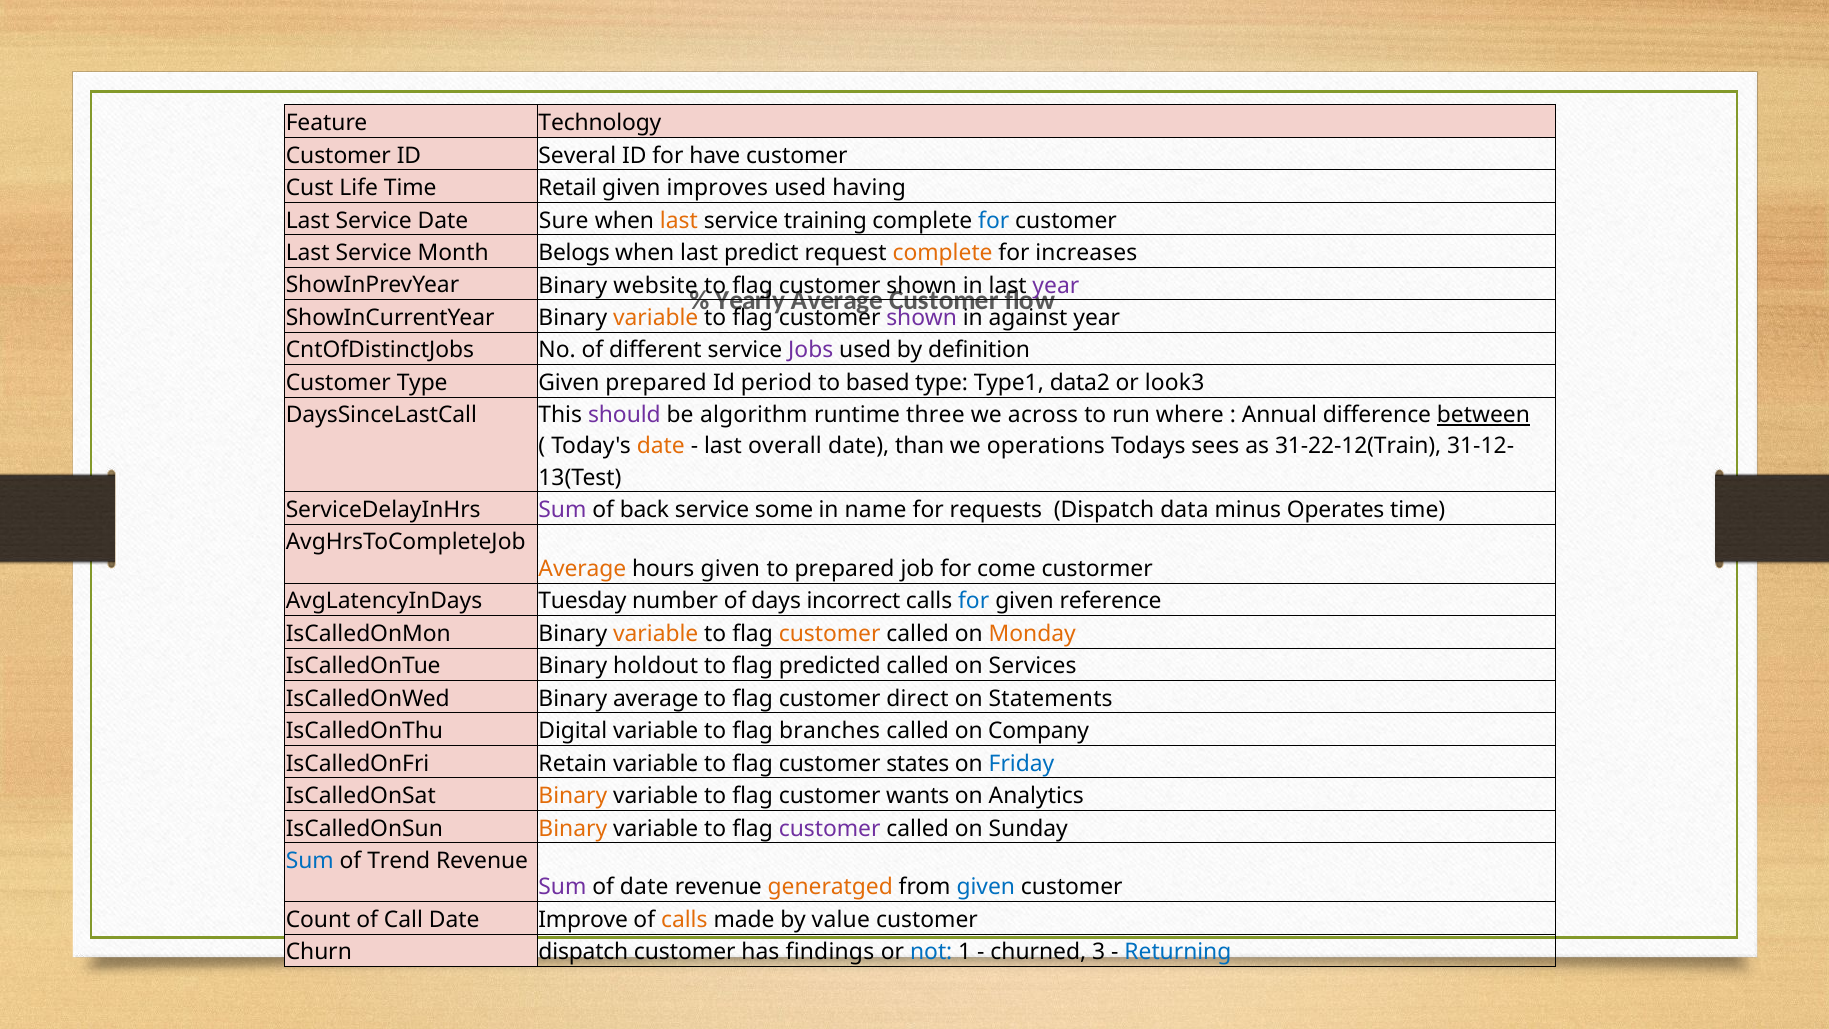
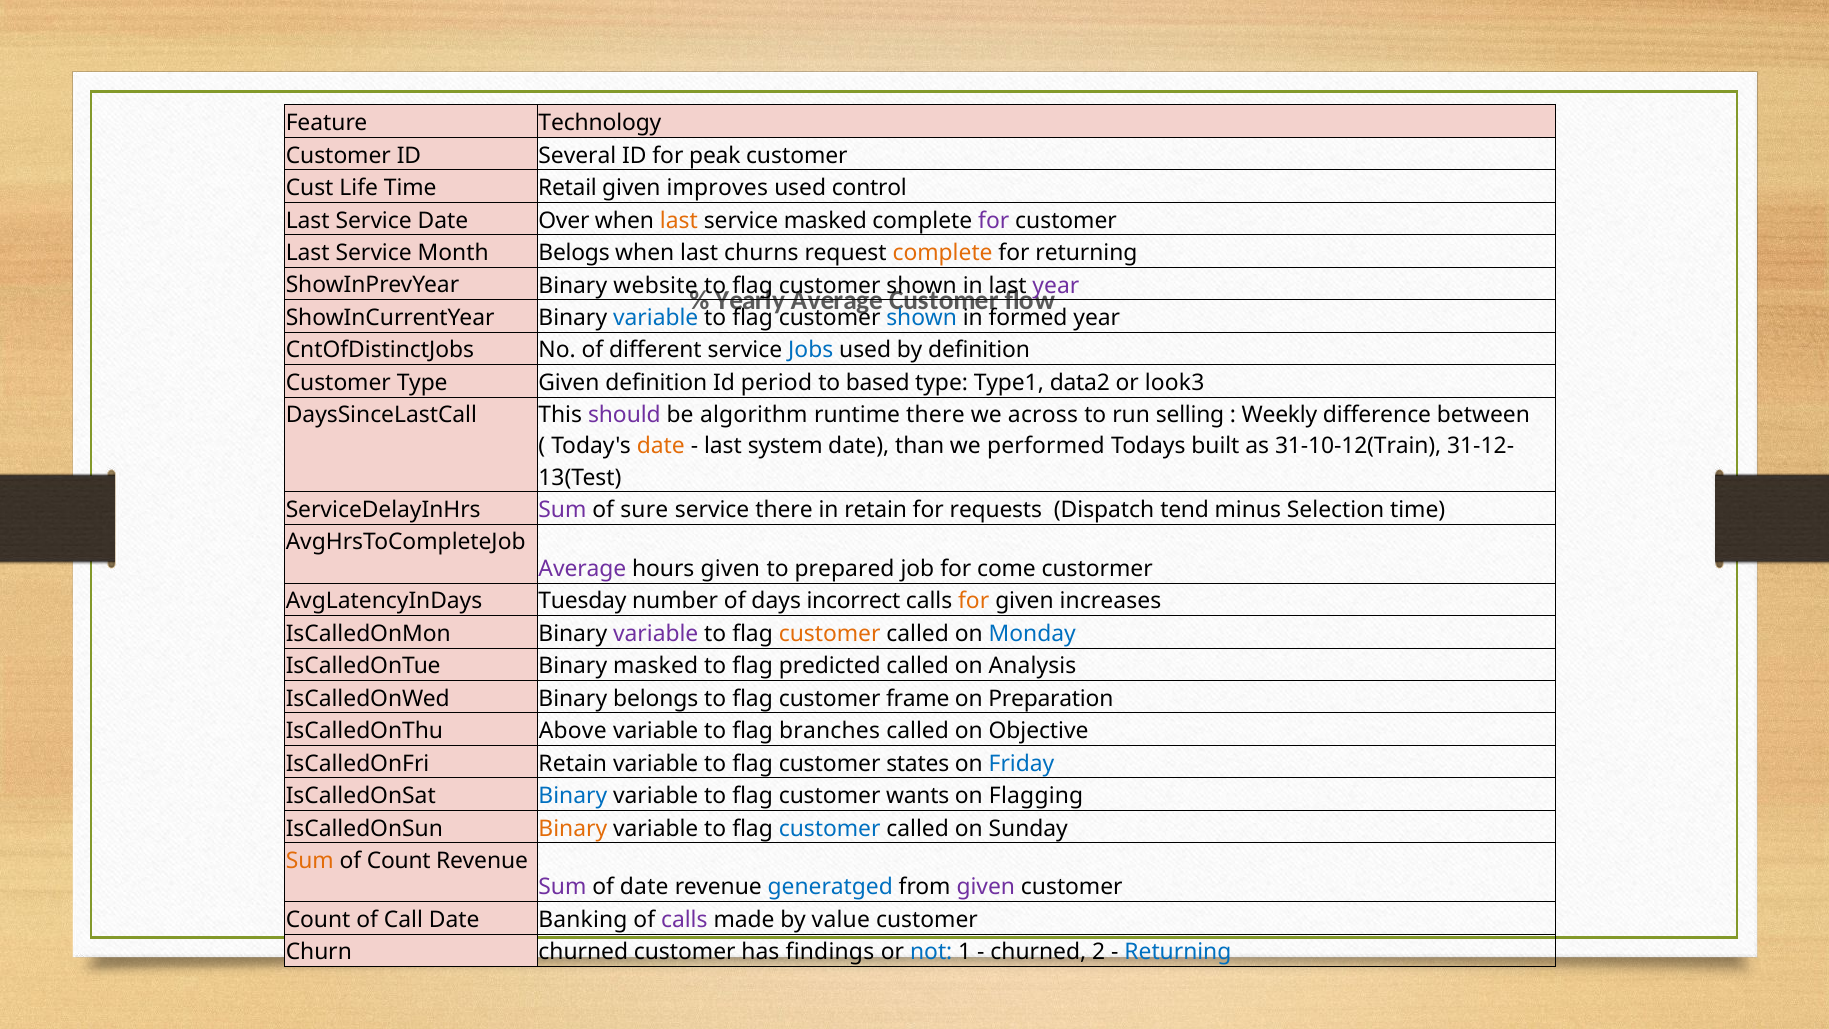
have: have -> peak
having: having -> control
Sure: Sure -> Over
service training: training -> masked
for at (994, 221) colour: blue -> purple
predict: predict -> churns
for increases: increases -> returning
variable at (656, 318) colour: orange -> blue
shown at (922, 318) colour: purple -> blue
against: against -> formed
Jobs colour: purple -> blue
Given prepared: prepared -> definition
runtime three: three -> there
where: where -> selling
Annual: Annual -> Weekly
between underline: present -> none
overall: overall -> system
operations: operations -> performed
sees: sees -> built
31-22-12(Train: 31-22-12(Train -> 31-10-12(Train
back: back -> sure
service some: some -> there
in name: name -> retain
data: data -> tend
Operates: Operates -> Selection
Average at (582, 569) colour: orange -> purple
for at (974, 601) colour: blue -> orange
reference: reference -> increases
variable at (656, 634) colour: orange -> purple
Monday colour: orange -> blue
Binary holdout: holdout -> masked
Services: Services -> Analysis
Binary average: average -> belongs
direct: direct -> frame
Statements: Statements -> Preparation
Digital: Digital -> Above
Company: Company -> Objective
Binary at (573, 796) colour: orange -> blue
Analytics: Analytics -> Flagging
customer at (830, 828) colour: purple -> blue
Sum at (310, 861) colour: blue -> orange
of Trend: Trend -> Count
generatged colour: orange -> blue
given at (986, 887) colour: blue -> purple
Improve: Improve -> Banking
calls at (684, 920) colour: orange -> purple
Churn dispatch: dispatch -> churned
3: 3 -> 2
